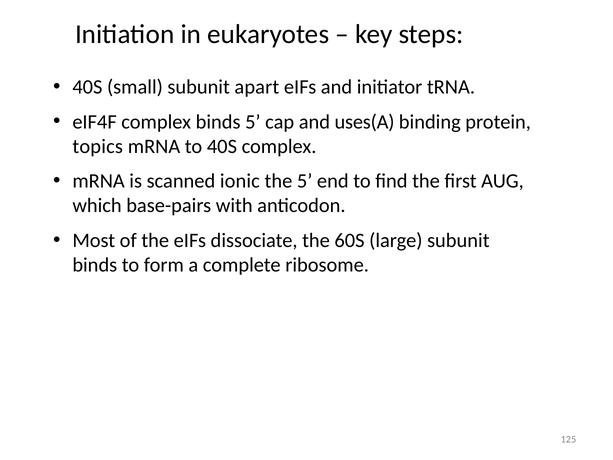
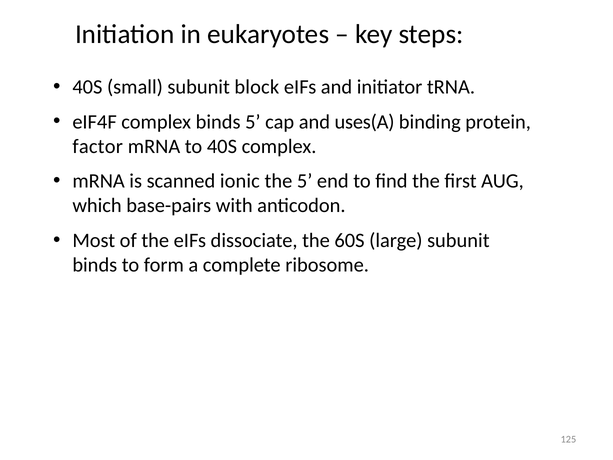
apart: apart -> block
topics: topics -> factor
